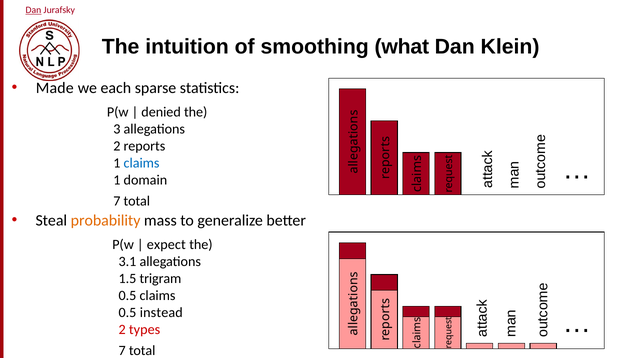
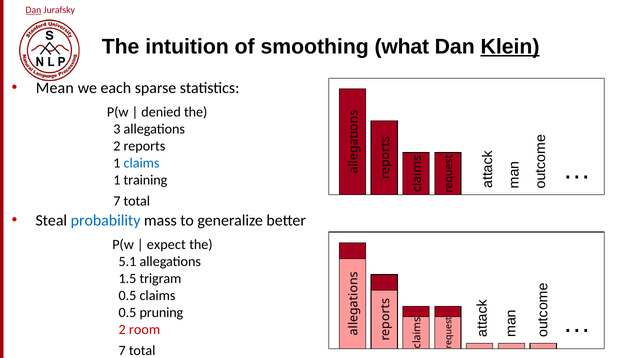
Klein underline: none -> present
Made: Made -> Mean
domain: domain -> training
probability colour: orange -> blue
3.1: 3.1 -> 5.1
instead: instead -> pruning
types: types -> room
